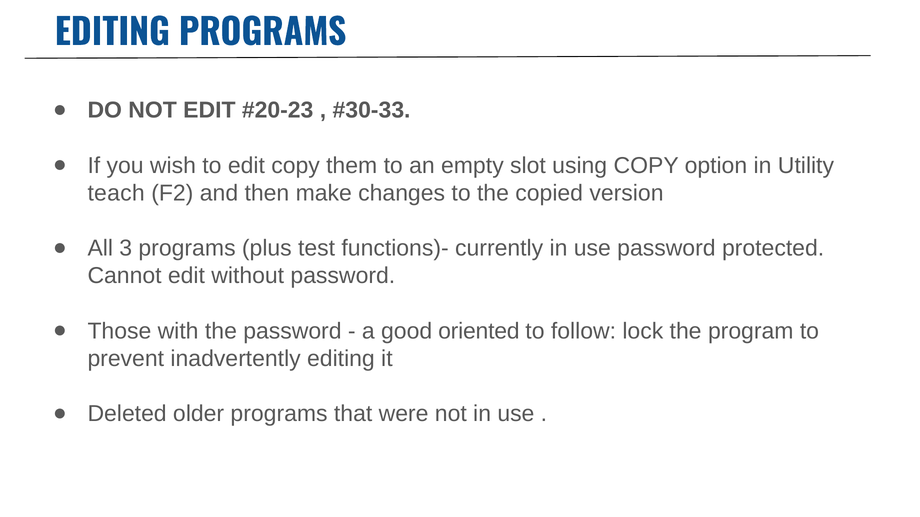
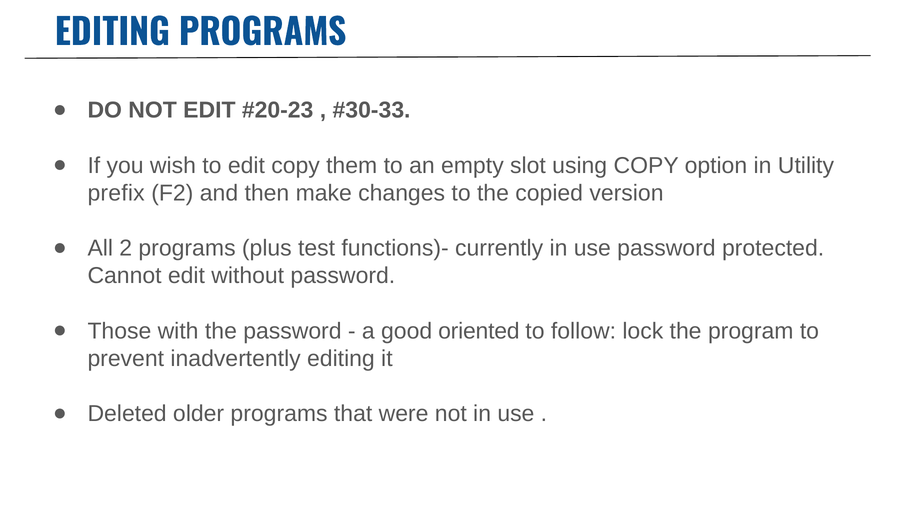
teach: teach -> prefix
3: 3 -> 2
